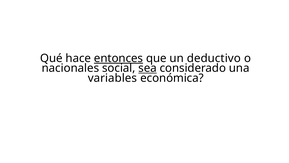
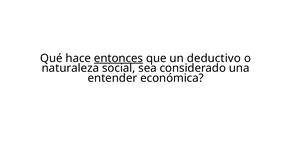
nacionales: nacionales -> naturaleza
sea underline: present -> none
variables: variables -> entender
